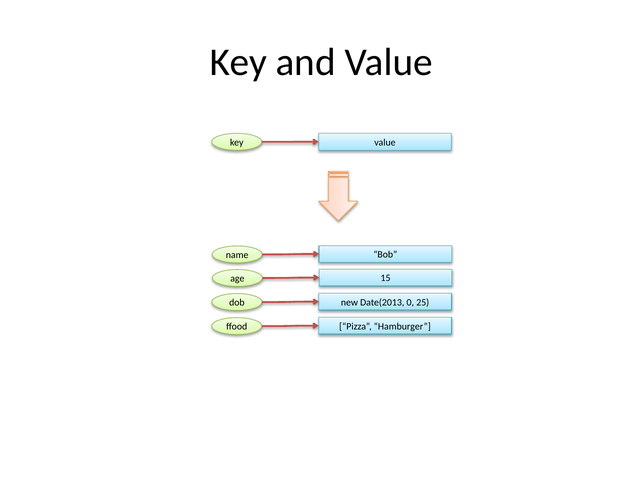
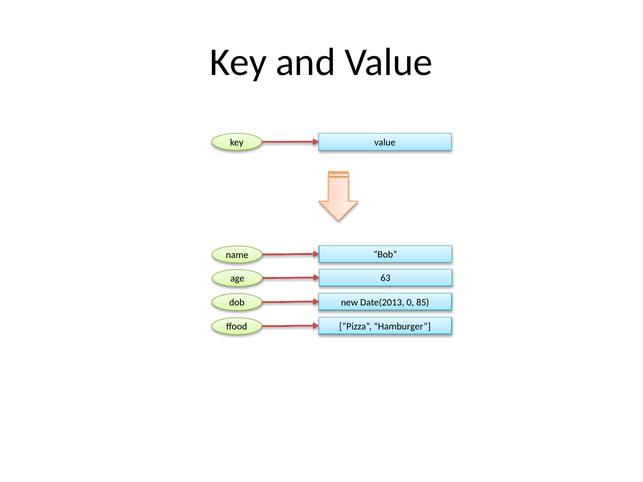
15: 15 -> 63
25: 25 -> 85
